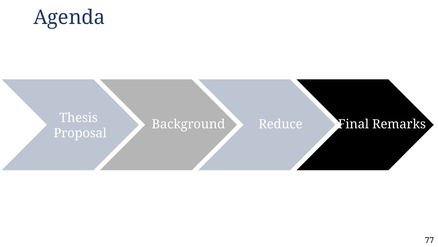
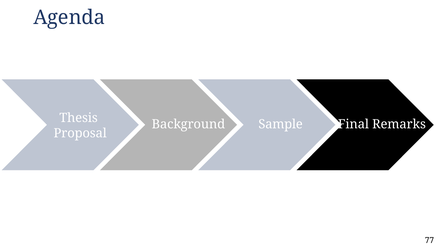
Reduce: Reduce -> Sample
